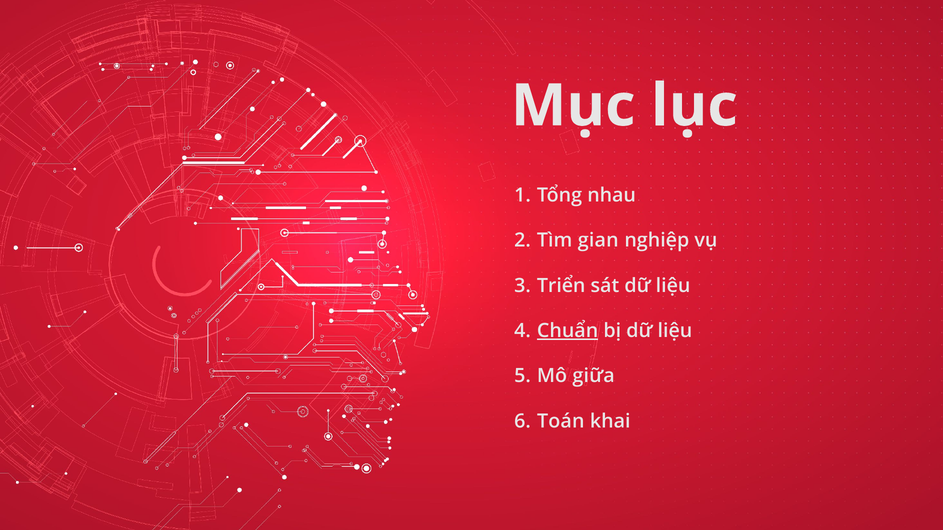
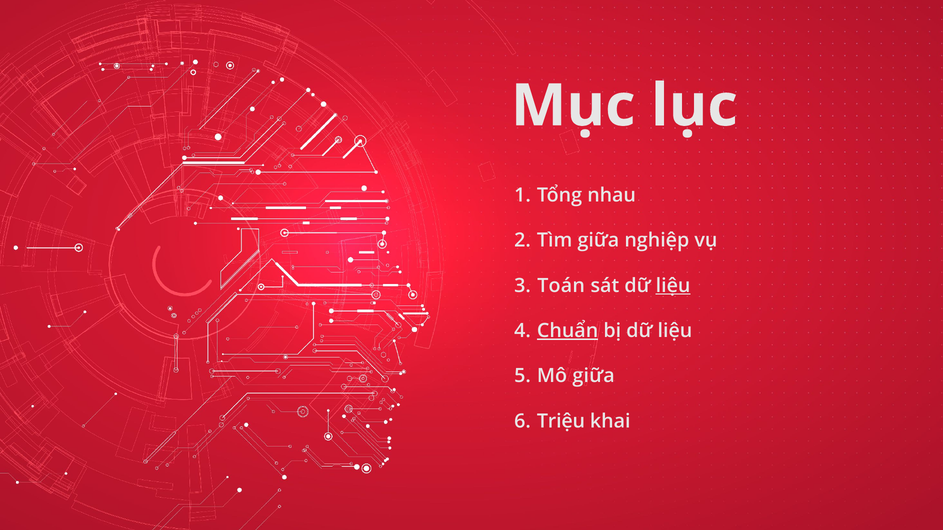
Tìm gian: gian -> giữa
Triển: Triển -> Toán
liệu at (673, 286) underline: none -> present
Toán: Toán -> Triệu
